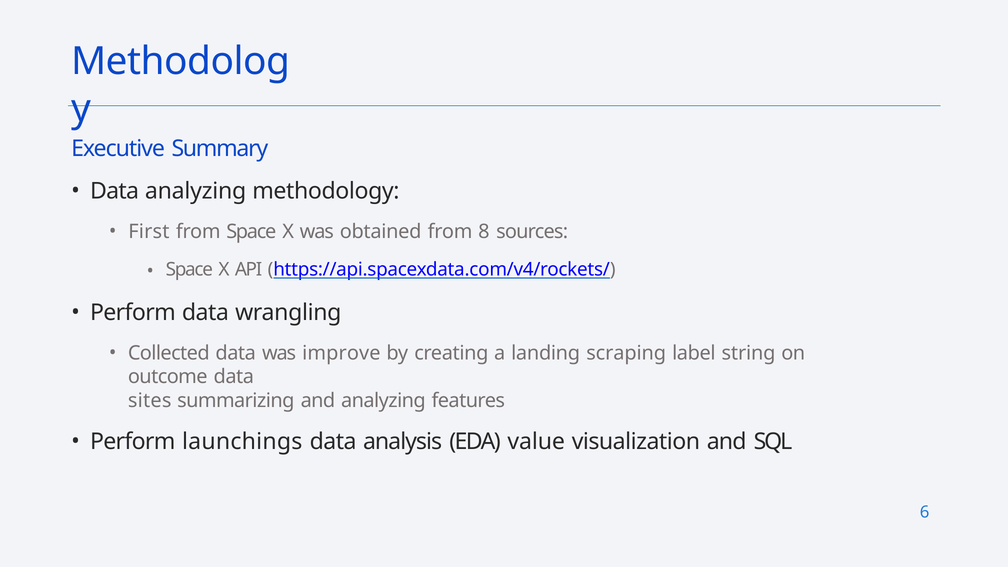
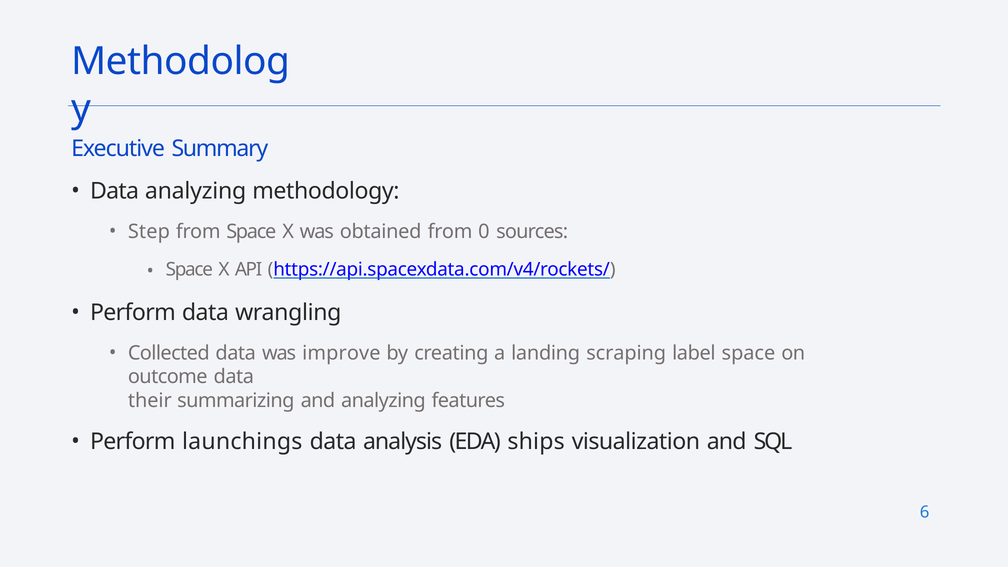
First: First -> Step
8: 8 -> 0
label string: string -> space
sites: sites -> their
value: value -> ships
